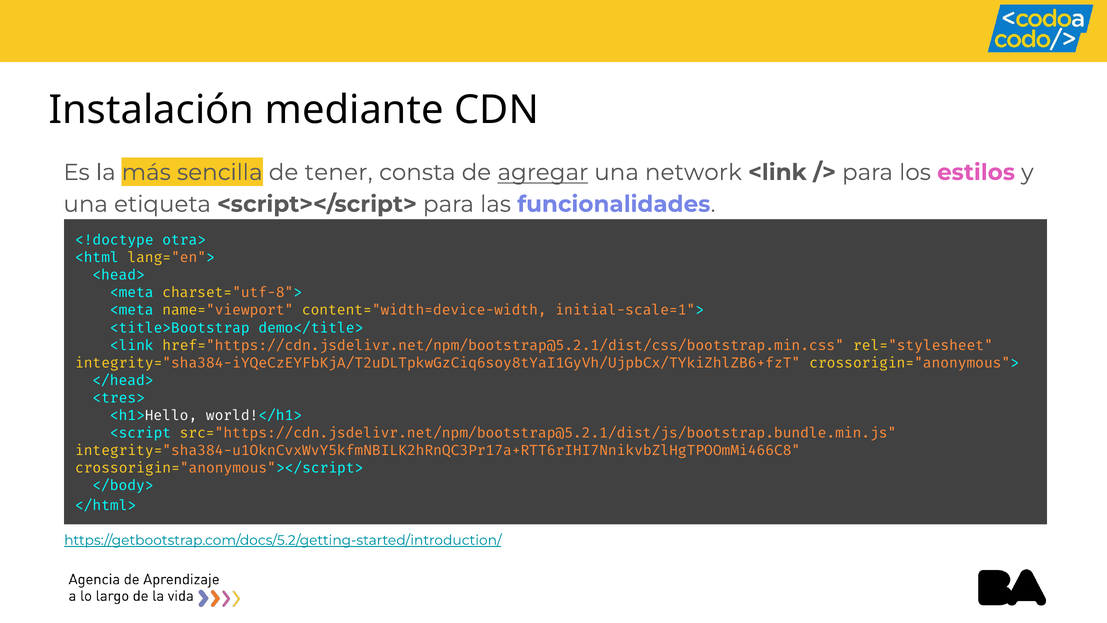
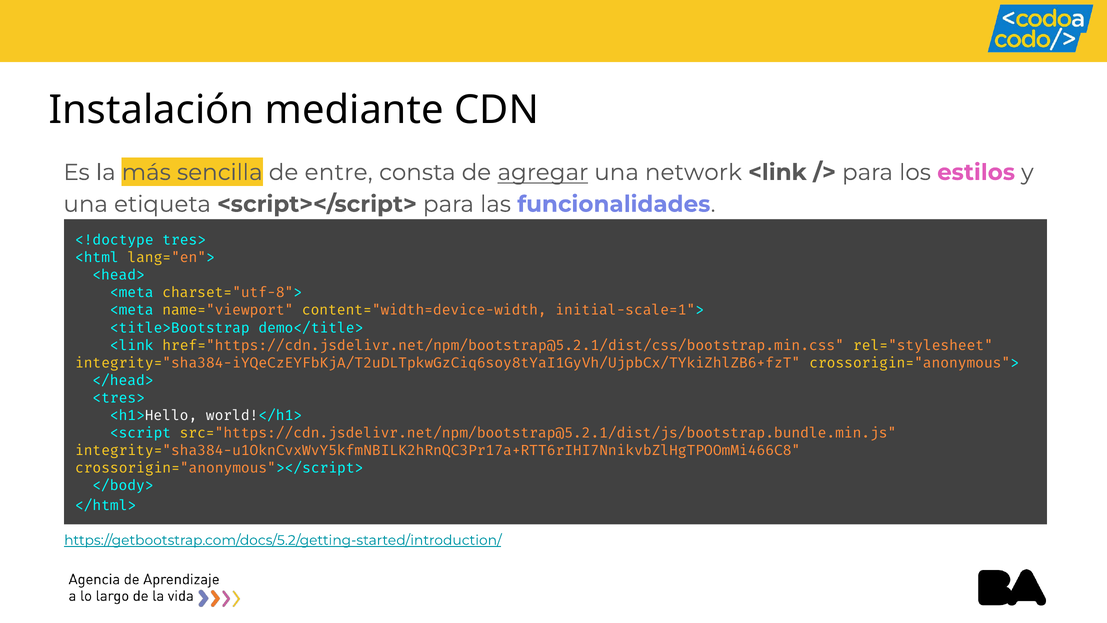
tener: tener -> entre
otra>: otra> -> tres>
